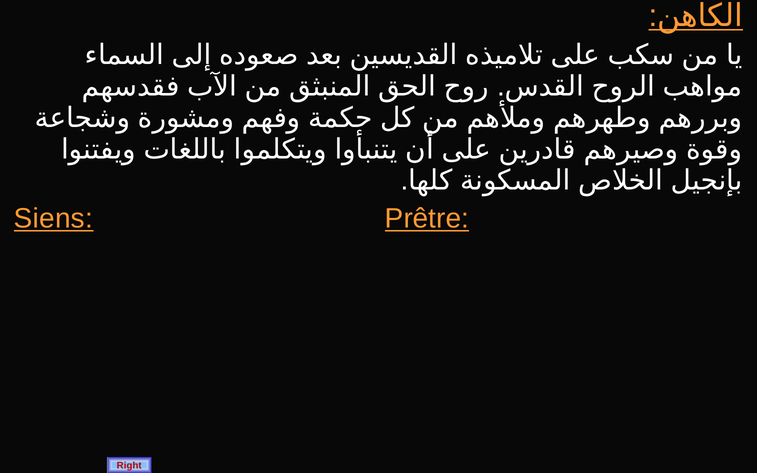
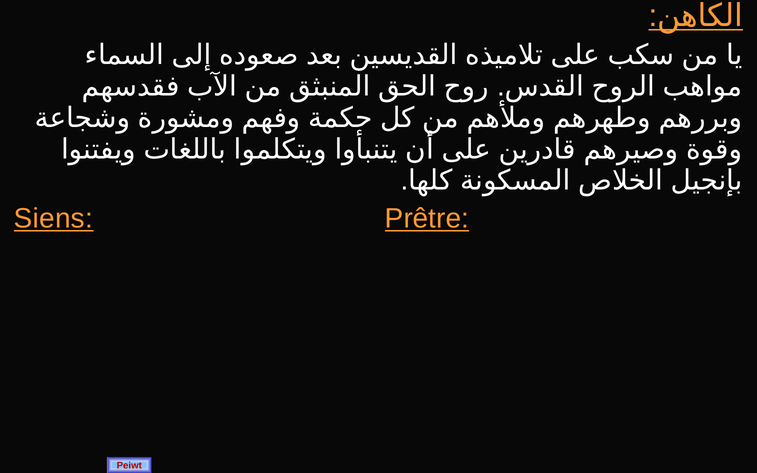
Right: Right -> Peiwt
